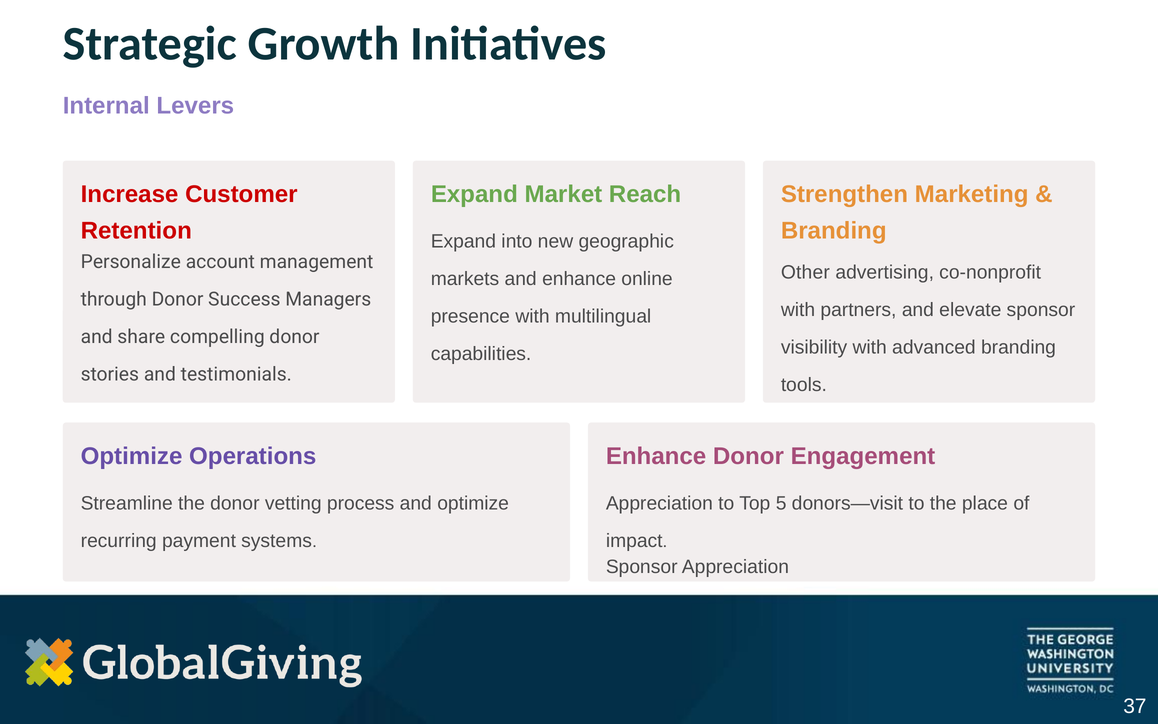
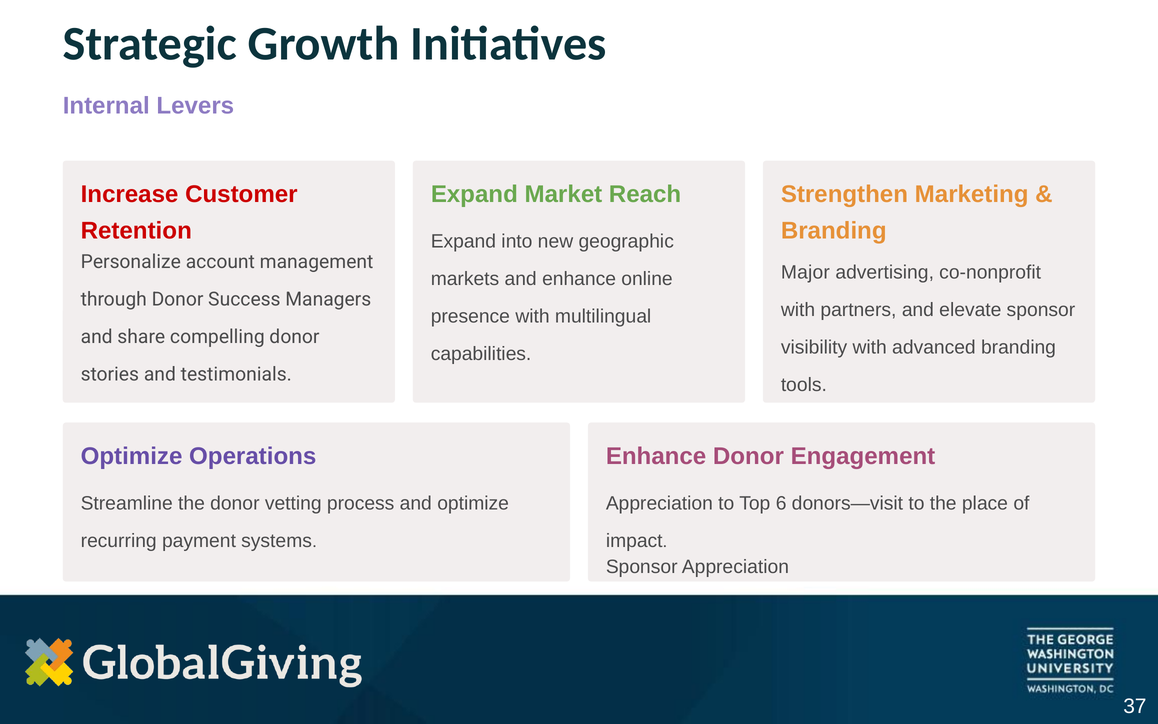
Other: Other -> Major
5: 5 -> 6
